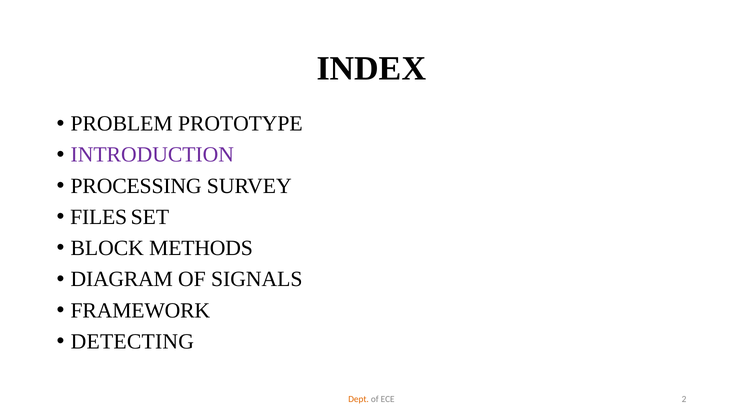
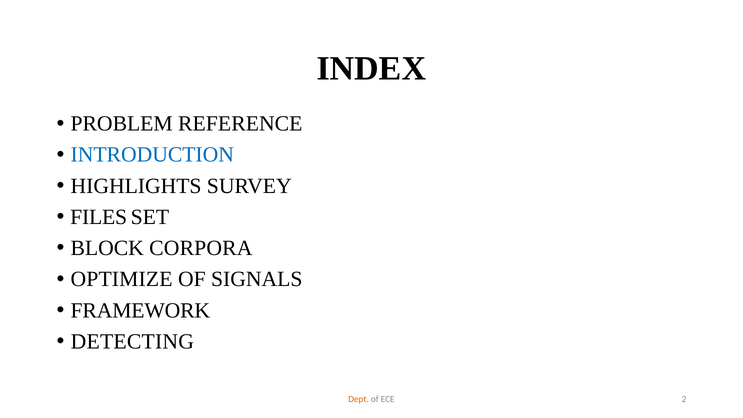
PROTOTYPE: PROTOTYPE -> REFERENCE
INTRODUCTION colour: purple -> blue
PROCESSING: PROCESSING -> HIGHLIGHTS
METHODS: METHODS -> CORPORA
DIAGRAM: DIAGRAM -> OPTIMIZE
